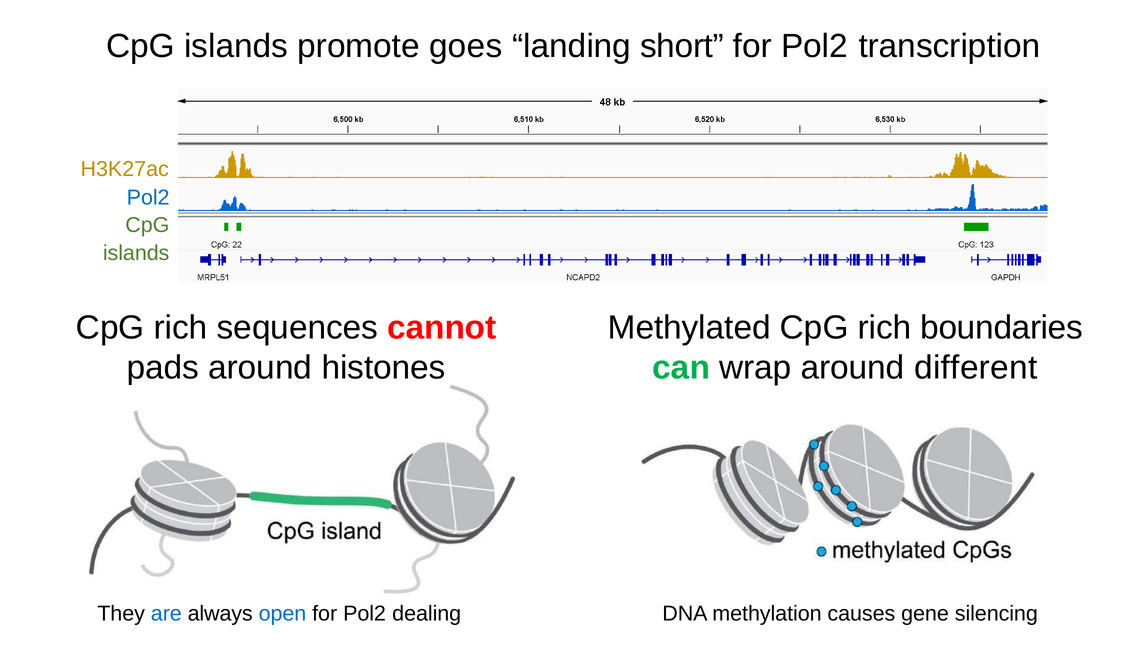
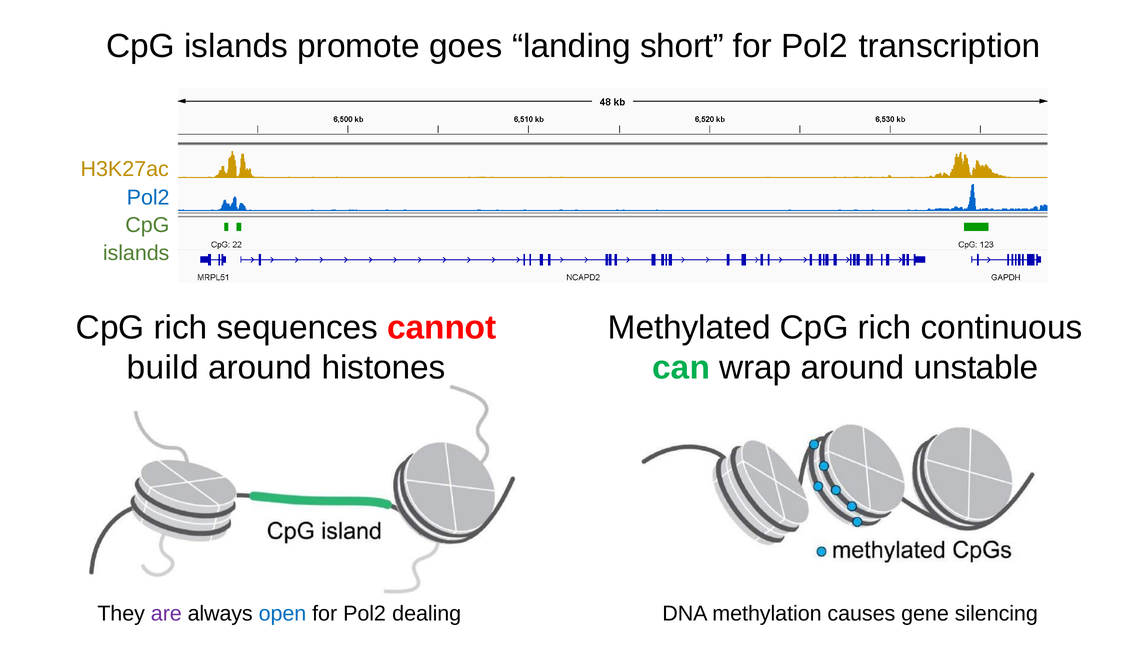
boundaries: boundaries -> continuous
pads: pads -> build
different: different -> unstable
are colour: blue -> purple
